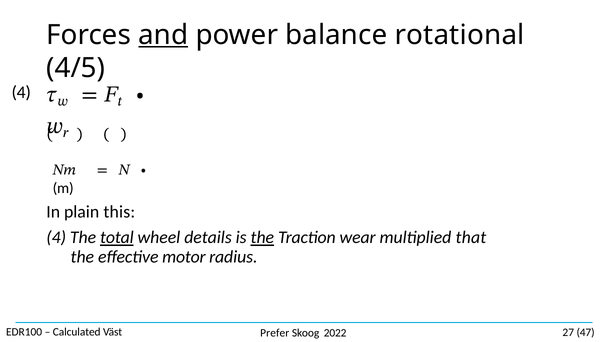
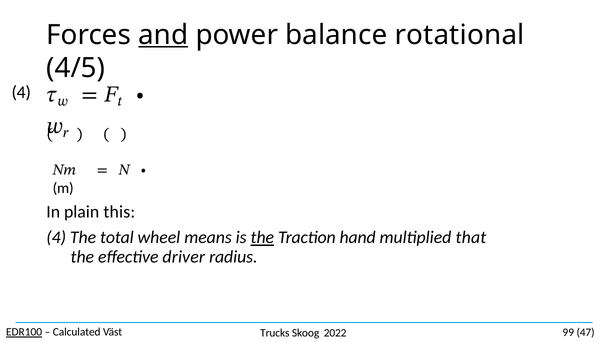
total underline: present -> none
details: details -> means
wear: wear -> hand
motor: motor -> driver
EDR100 underline: none -> present
Prefer: Prefer -> Trucks
27: 27 -> 99
